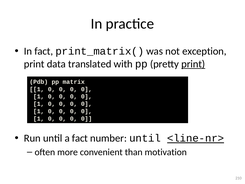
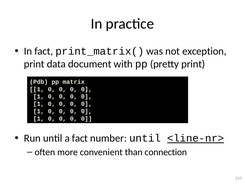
translated: translated -> document
print at (193, 64) underline: present -> none
motivation: motivation -> connection
